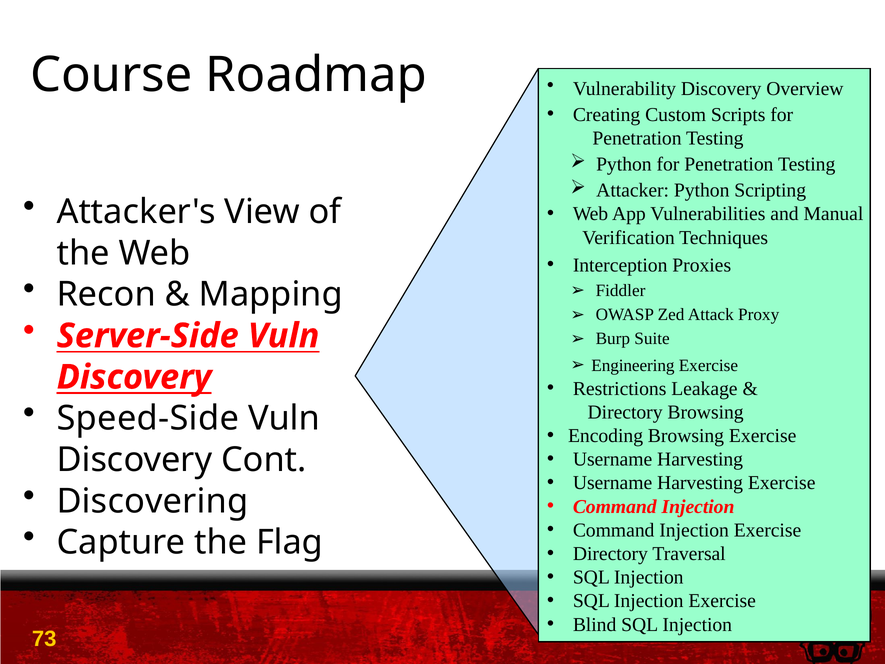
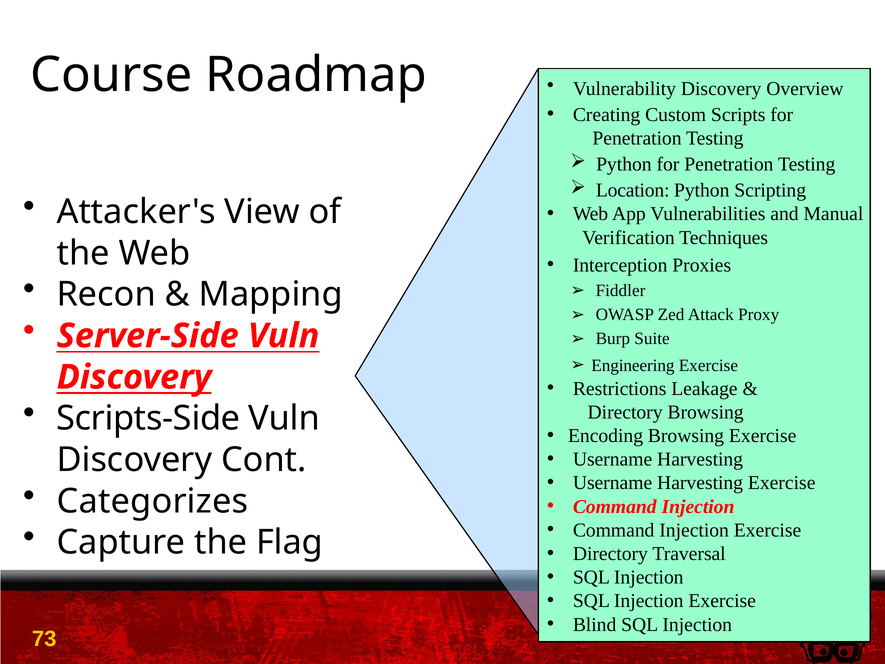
Attacker: Attacker -> Location
Speed-Side: Speed-Side -> Scripts-Side
Discovering: Discovering -> Categorizes
